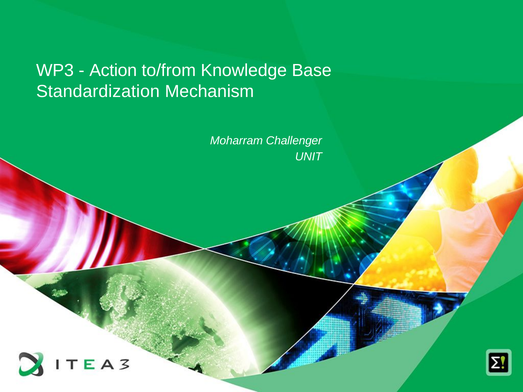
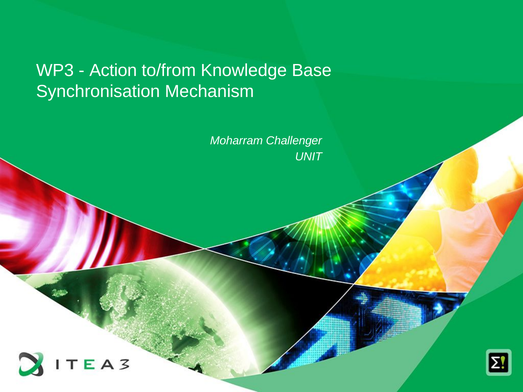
Standardization: Standardization -> Synchronisation
